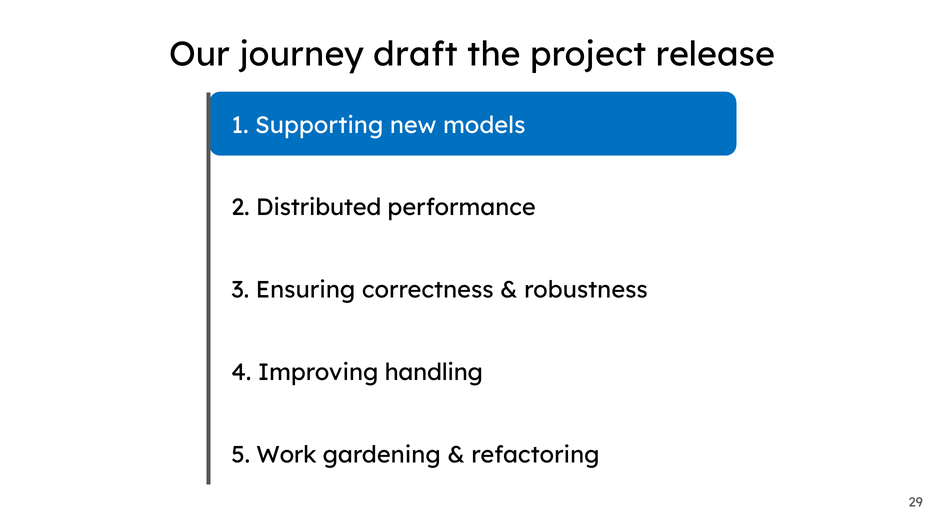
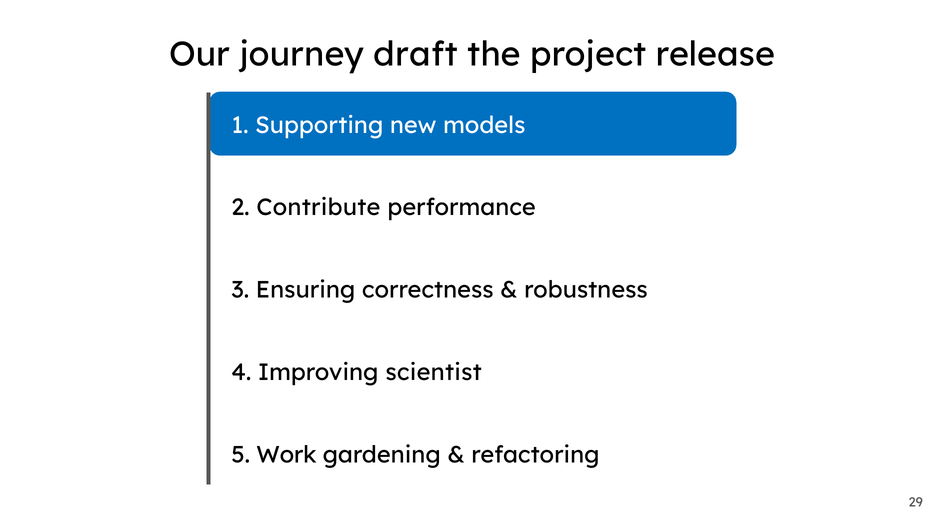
Distributed: Distributed -> Contribute
handling: handling -> scientist
